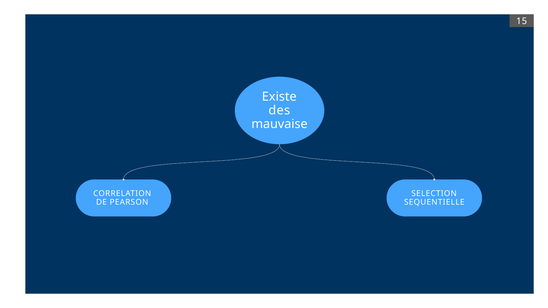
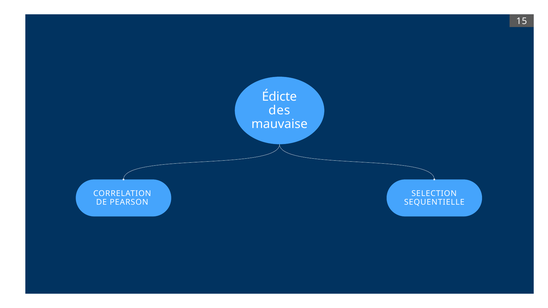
Existe: Existe -> Édicte
